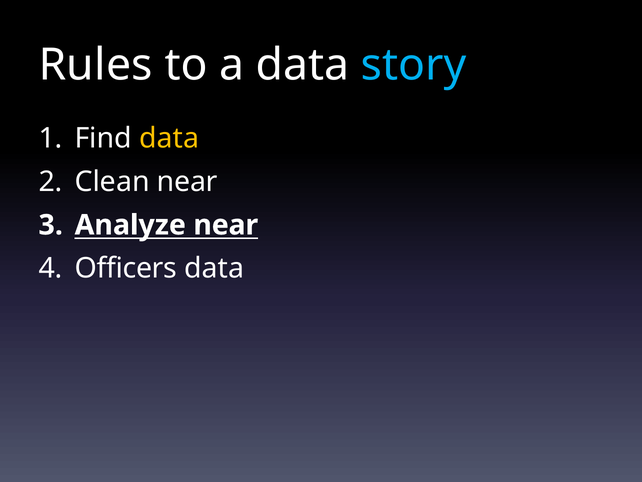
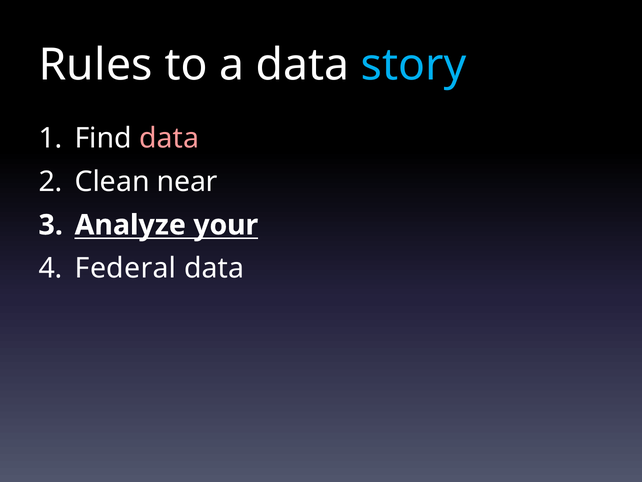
data at (169, 138) colour: yellow -> pink
Analyze near: near -> your
Officers: Officers -> Federal
